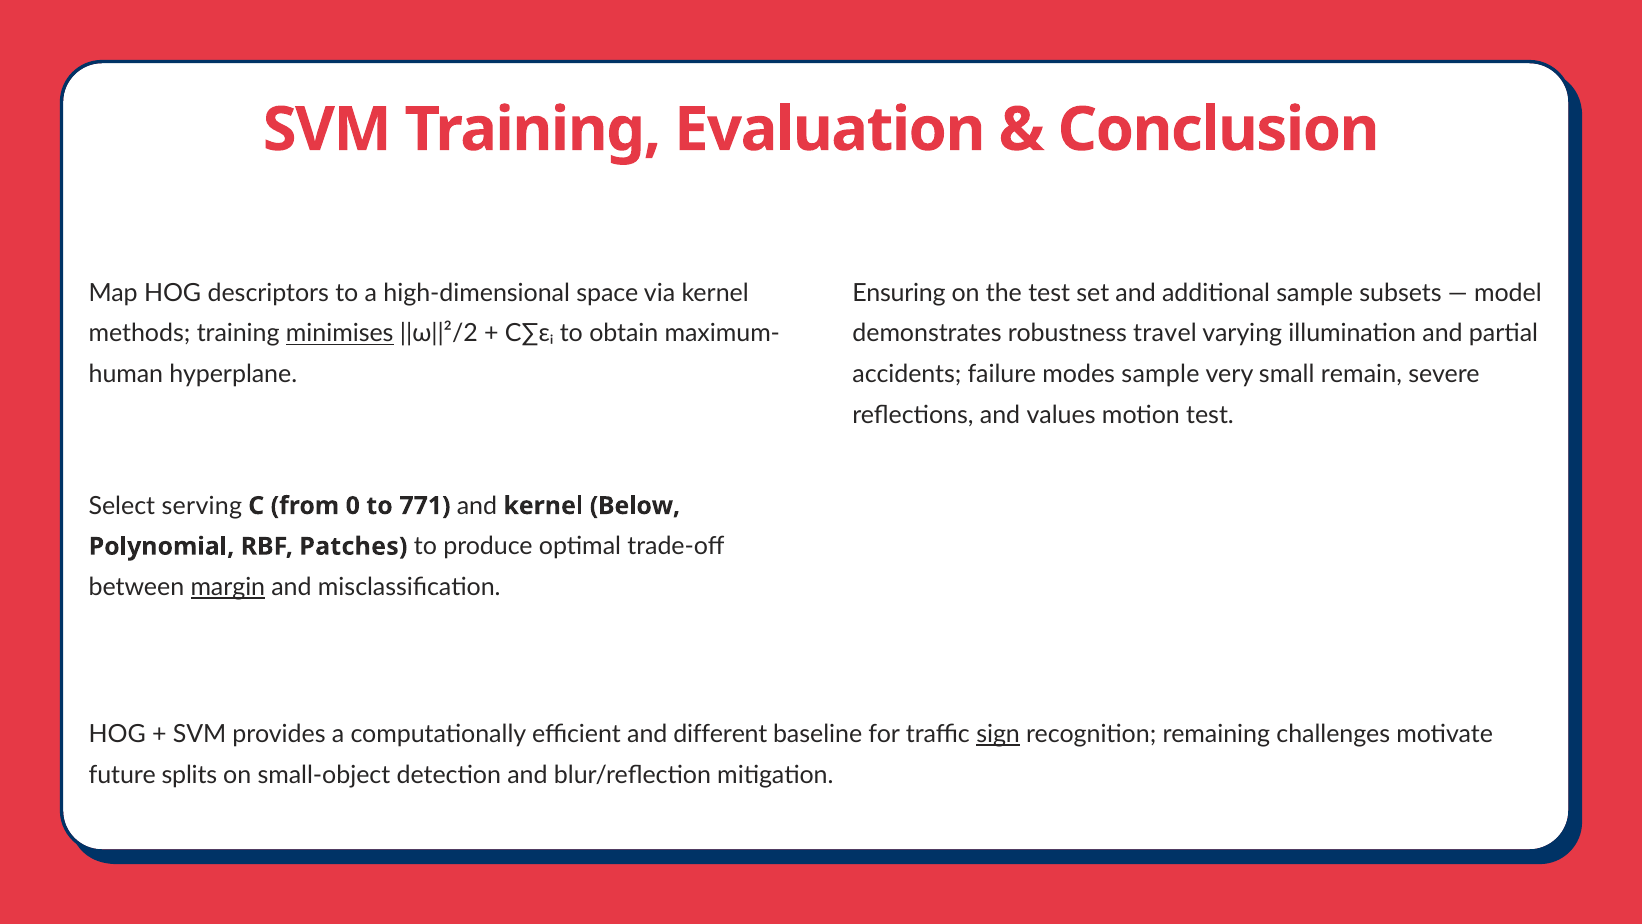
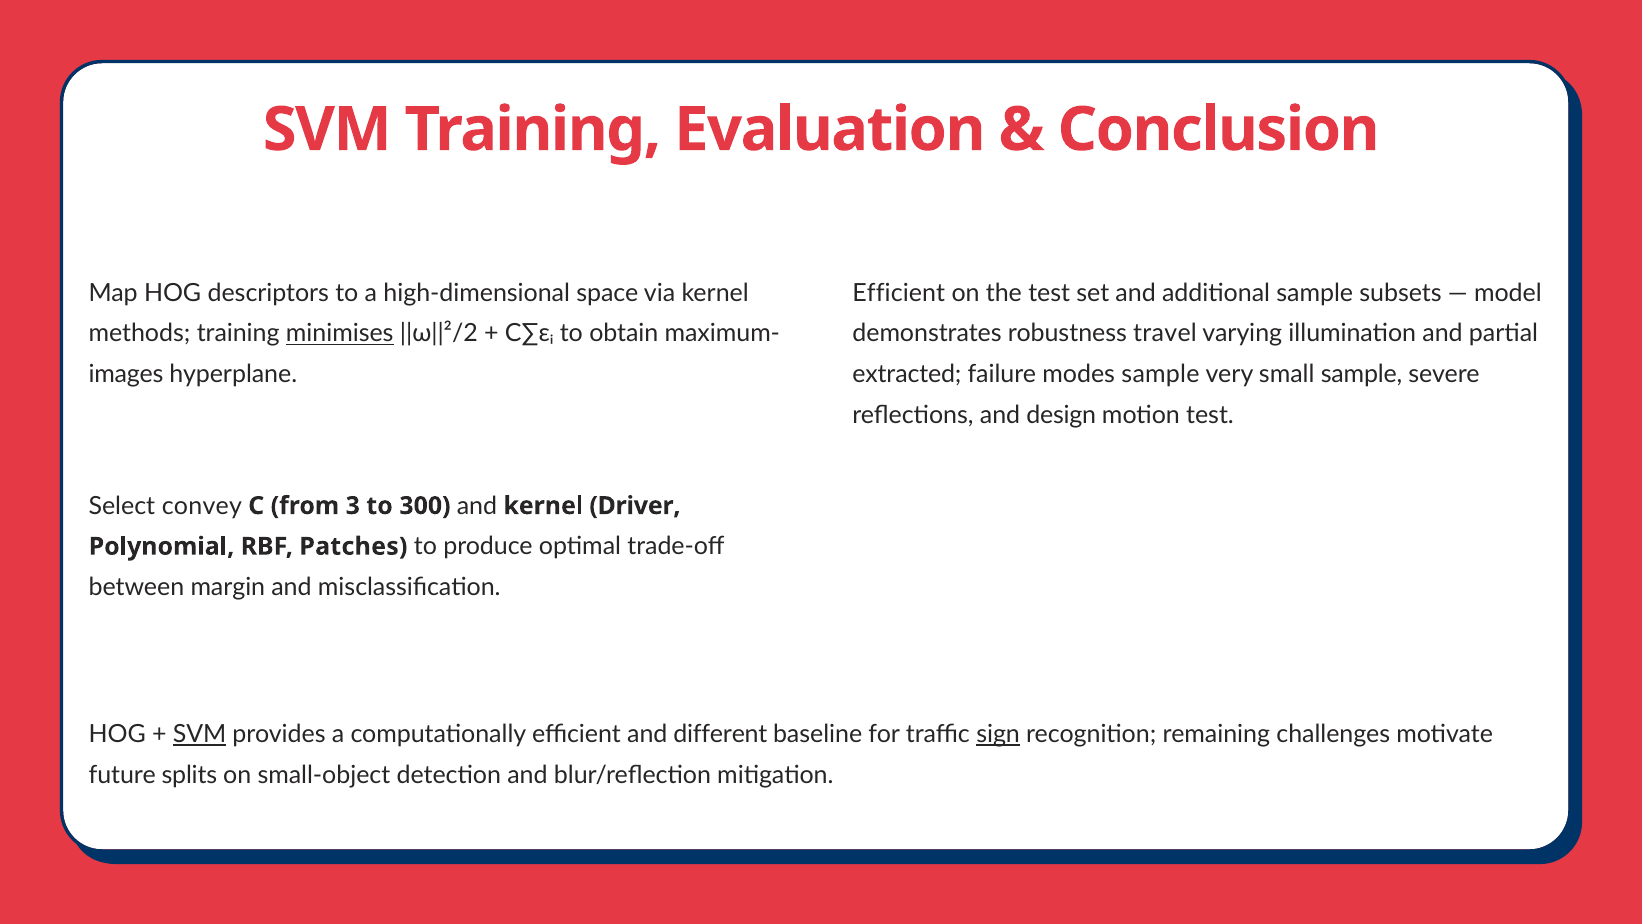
Ensuring at (899, 293): Ensuring -> Efficient
accidents: accidents -> extracted
small remain: remain -> sample
human: human -> images
values: values -> design
serving: serving -> convey
0: 0 -> 3
771: 771 -> 300
Below: Below -> Driver
margin underline: present -> none
SVM at (200, 734) underline: none -> present
